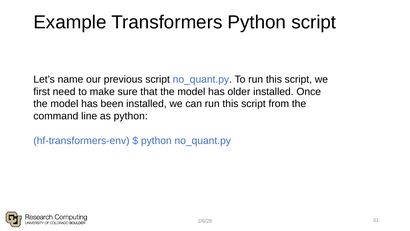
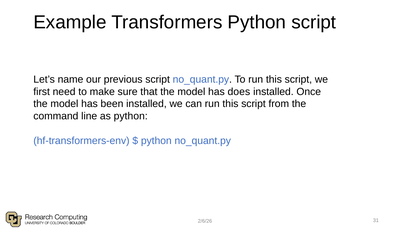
older: older -> does
